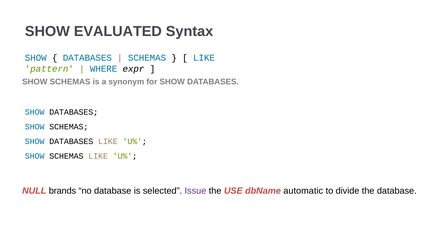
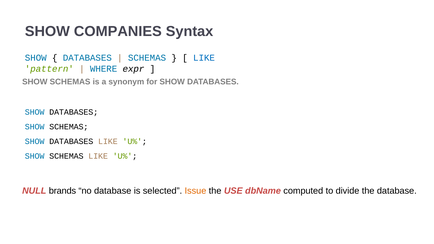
EVALUATED: EVALUATED -> COMPANIES
Issue colour: purple -> orange
automatic: automatic -> computed
